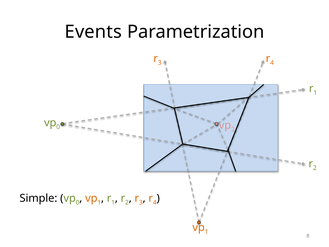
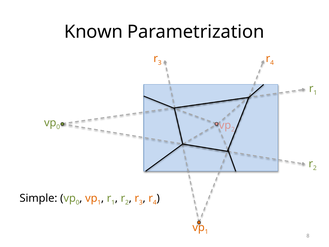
Events: Events -> Known
